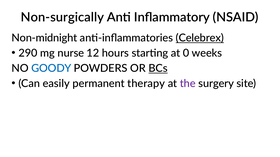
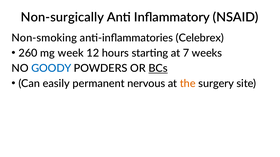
Non-midnight: Non-midnight -> Non-smoking
Celebrex underline: present -> none
290: 290 -> 260
nurse: nurse -> week
0: 0 -> 7
therapy: therapy -> nervous
the colour: purple -> orange
